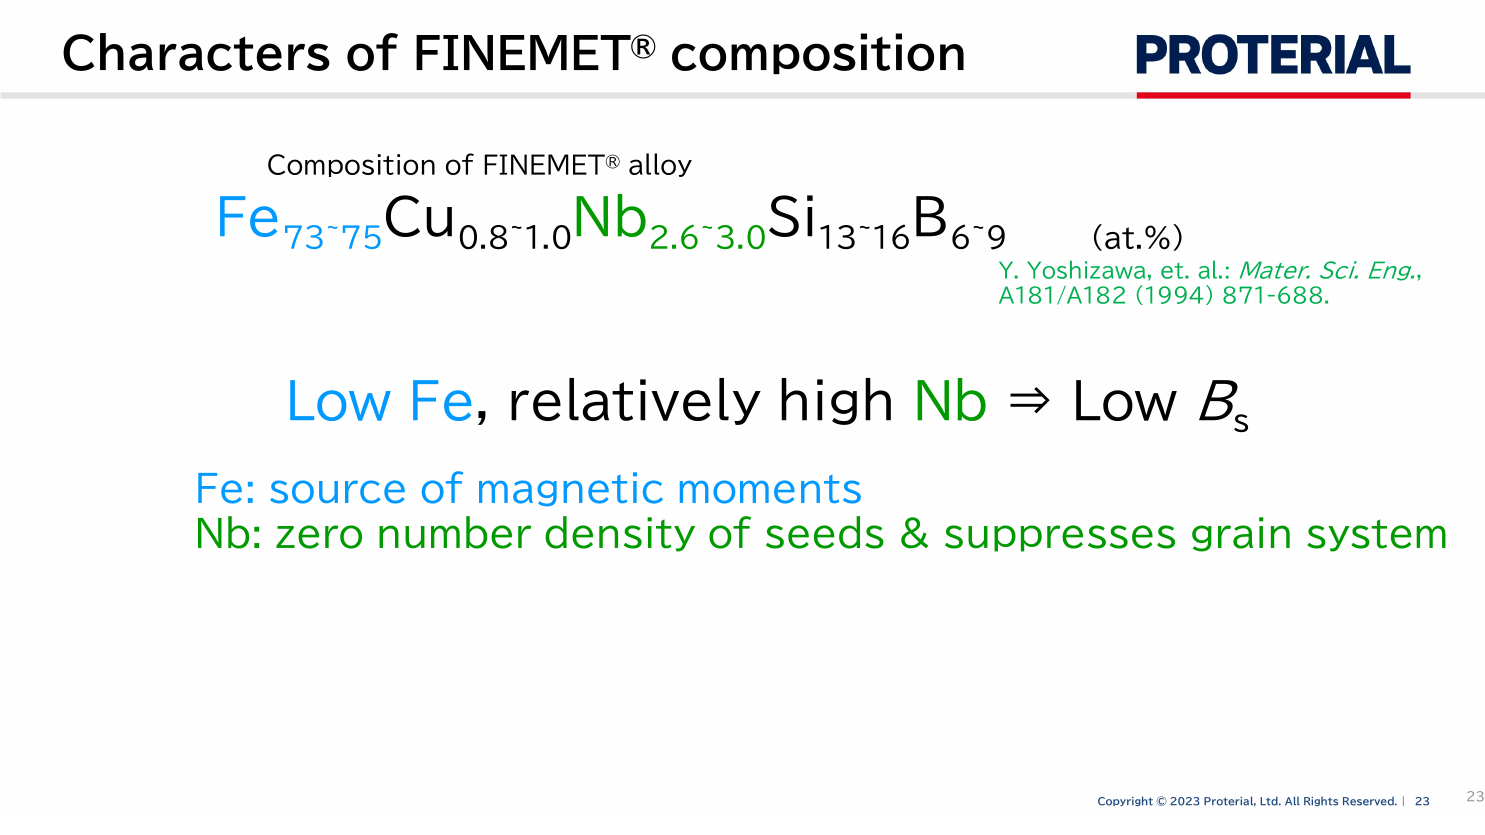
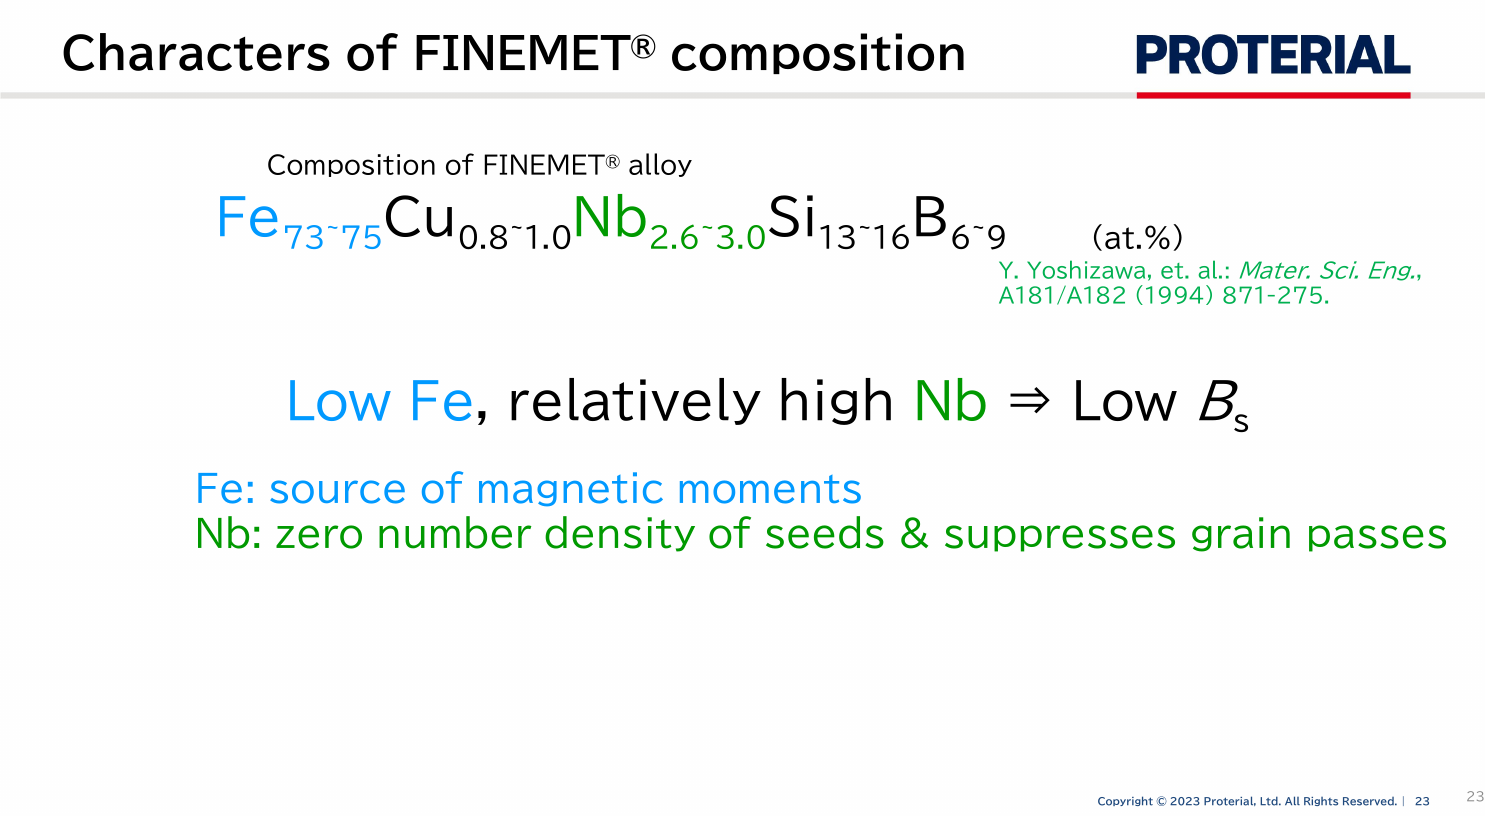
871-688: 871-688 -> 871-275
system: system -> passes
